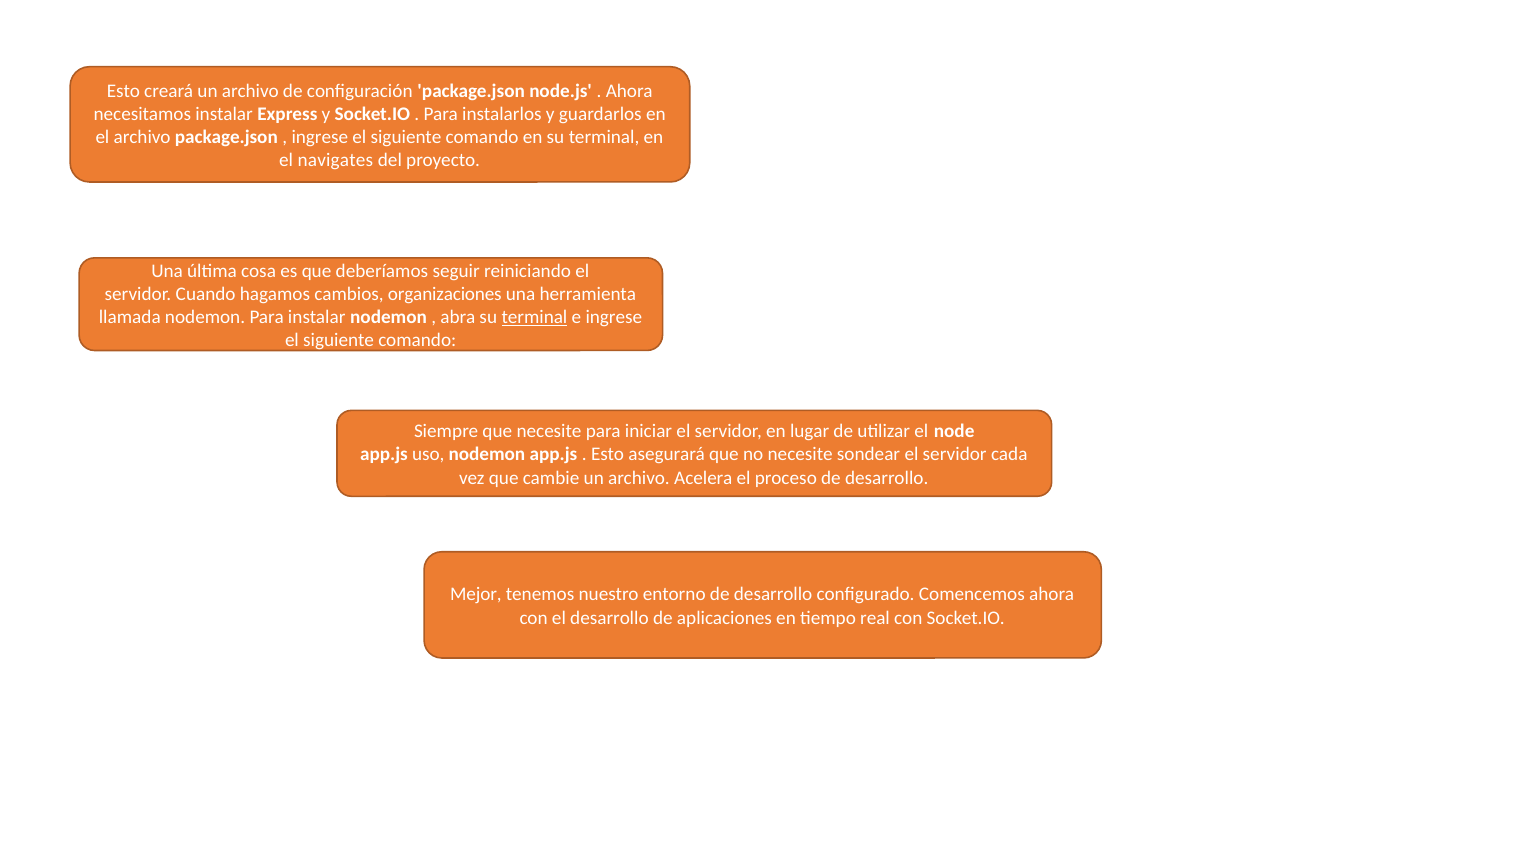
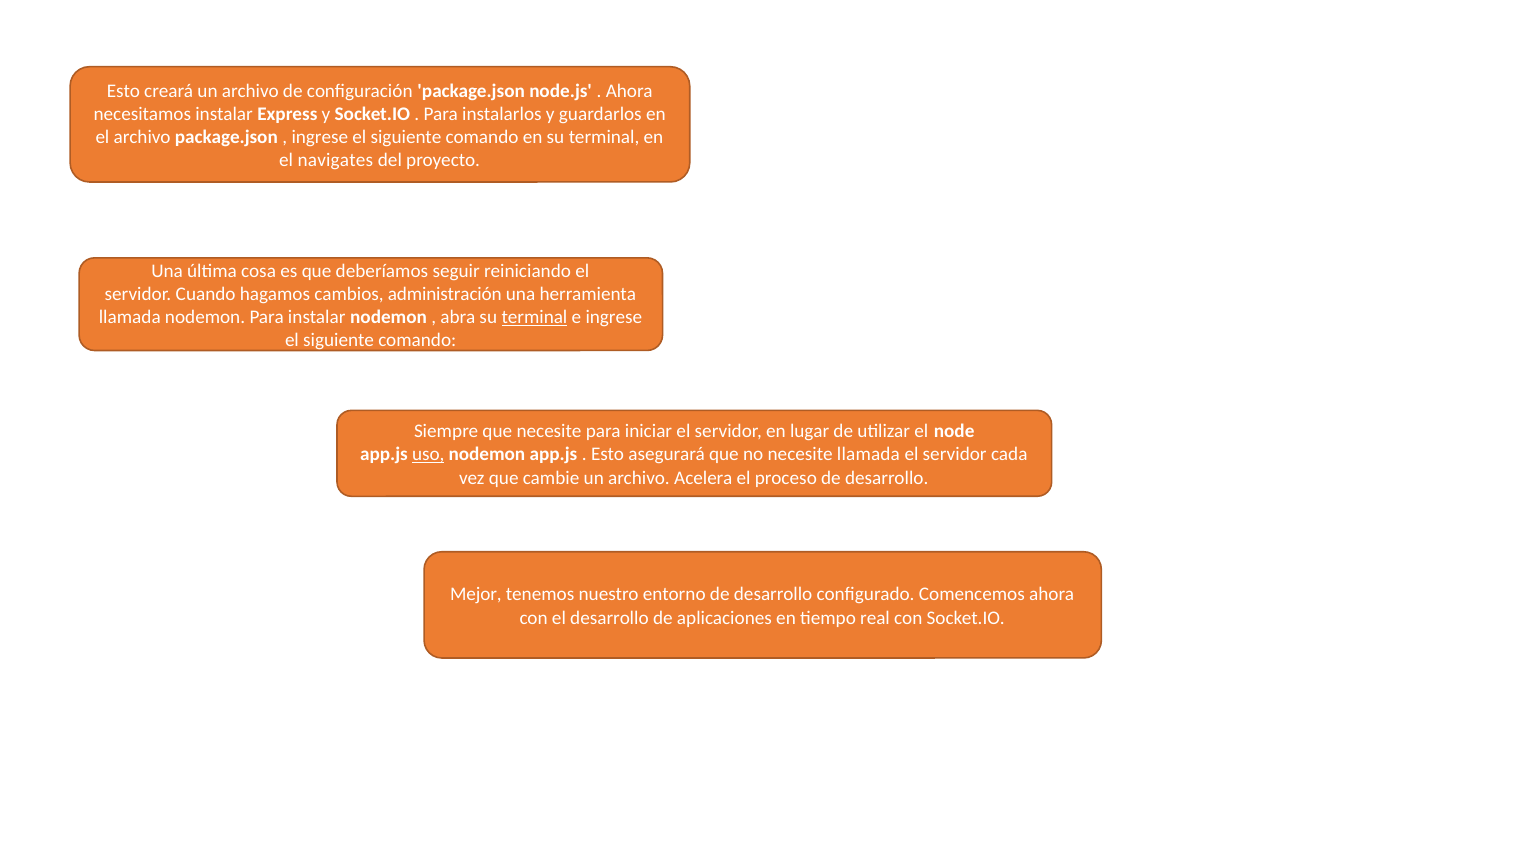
organizaciones: organizaciones -> administración
uso underline: none -> present
necesite sondear: sondear -> llamada
